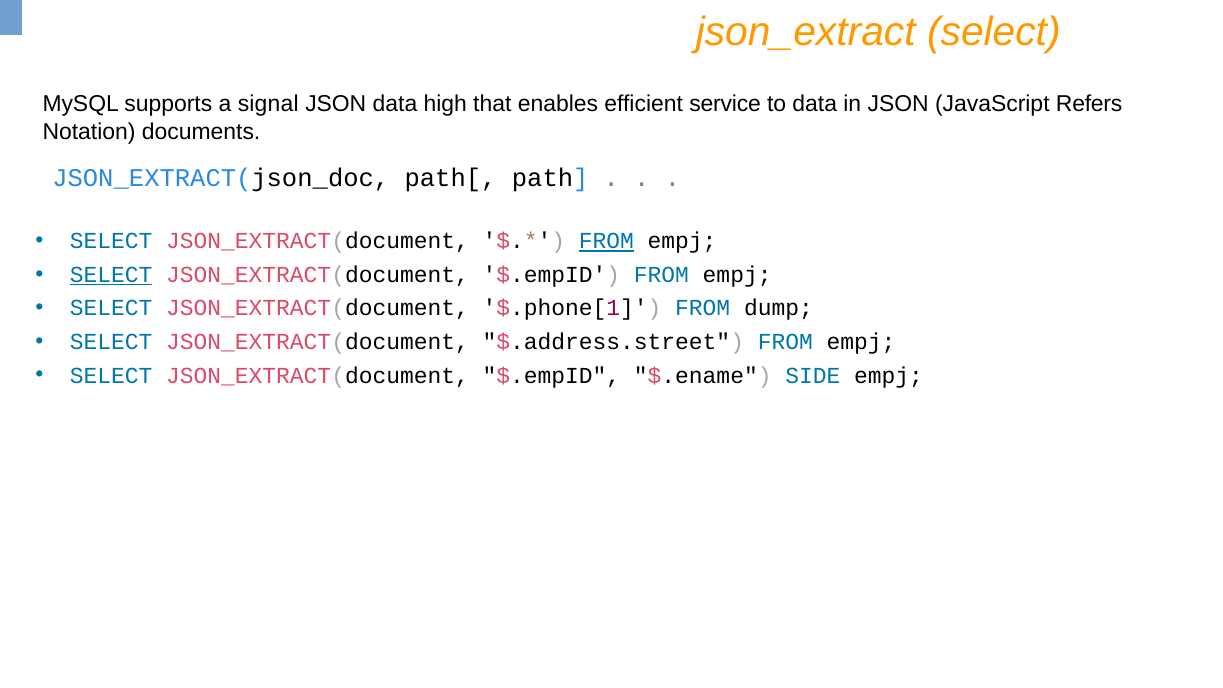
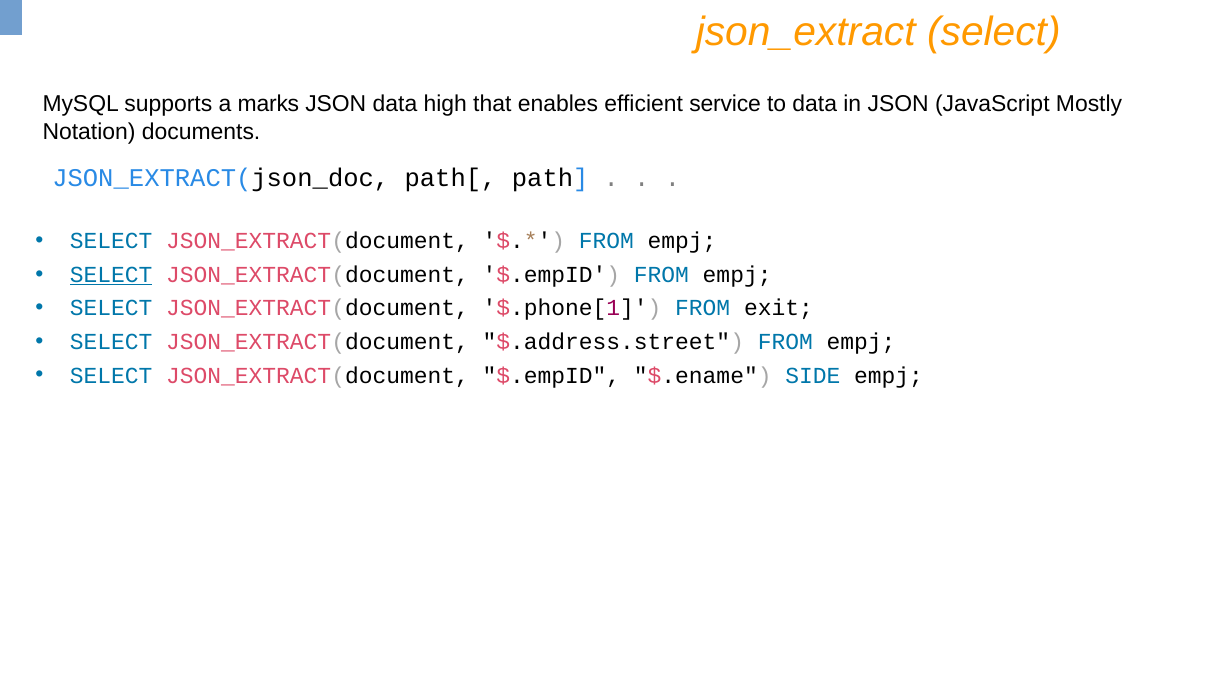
signal: signal -> marks
Refers: Refers -> Mostly
FROM at (606, 241) underline: present -> none
dump: dump -> exit
